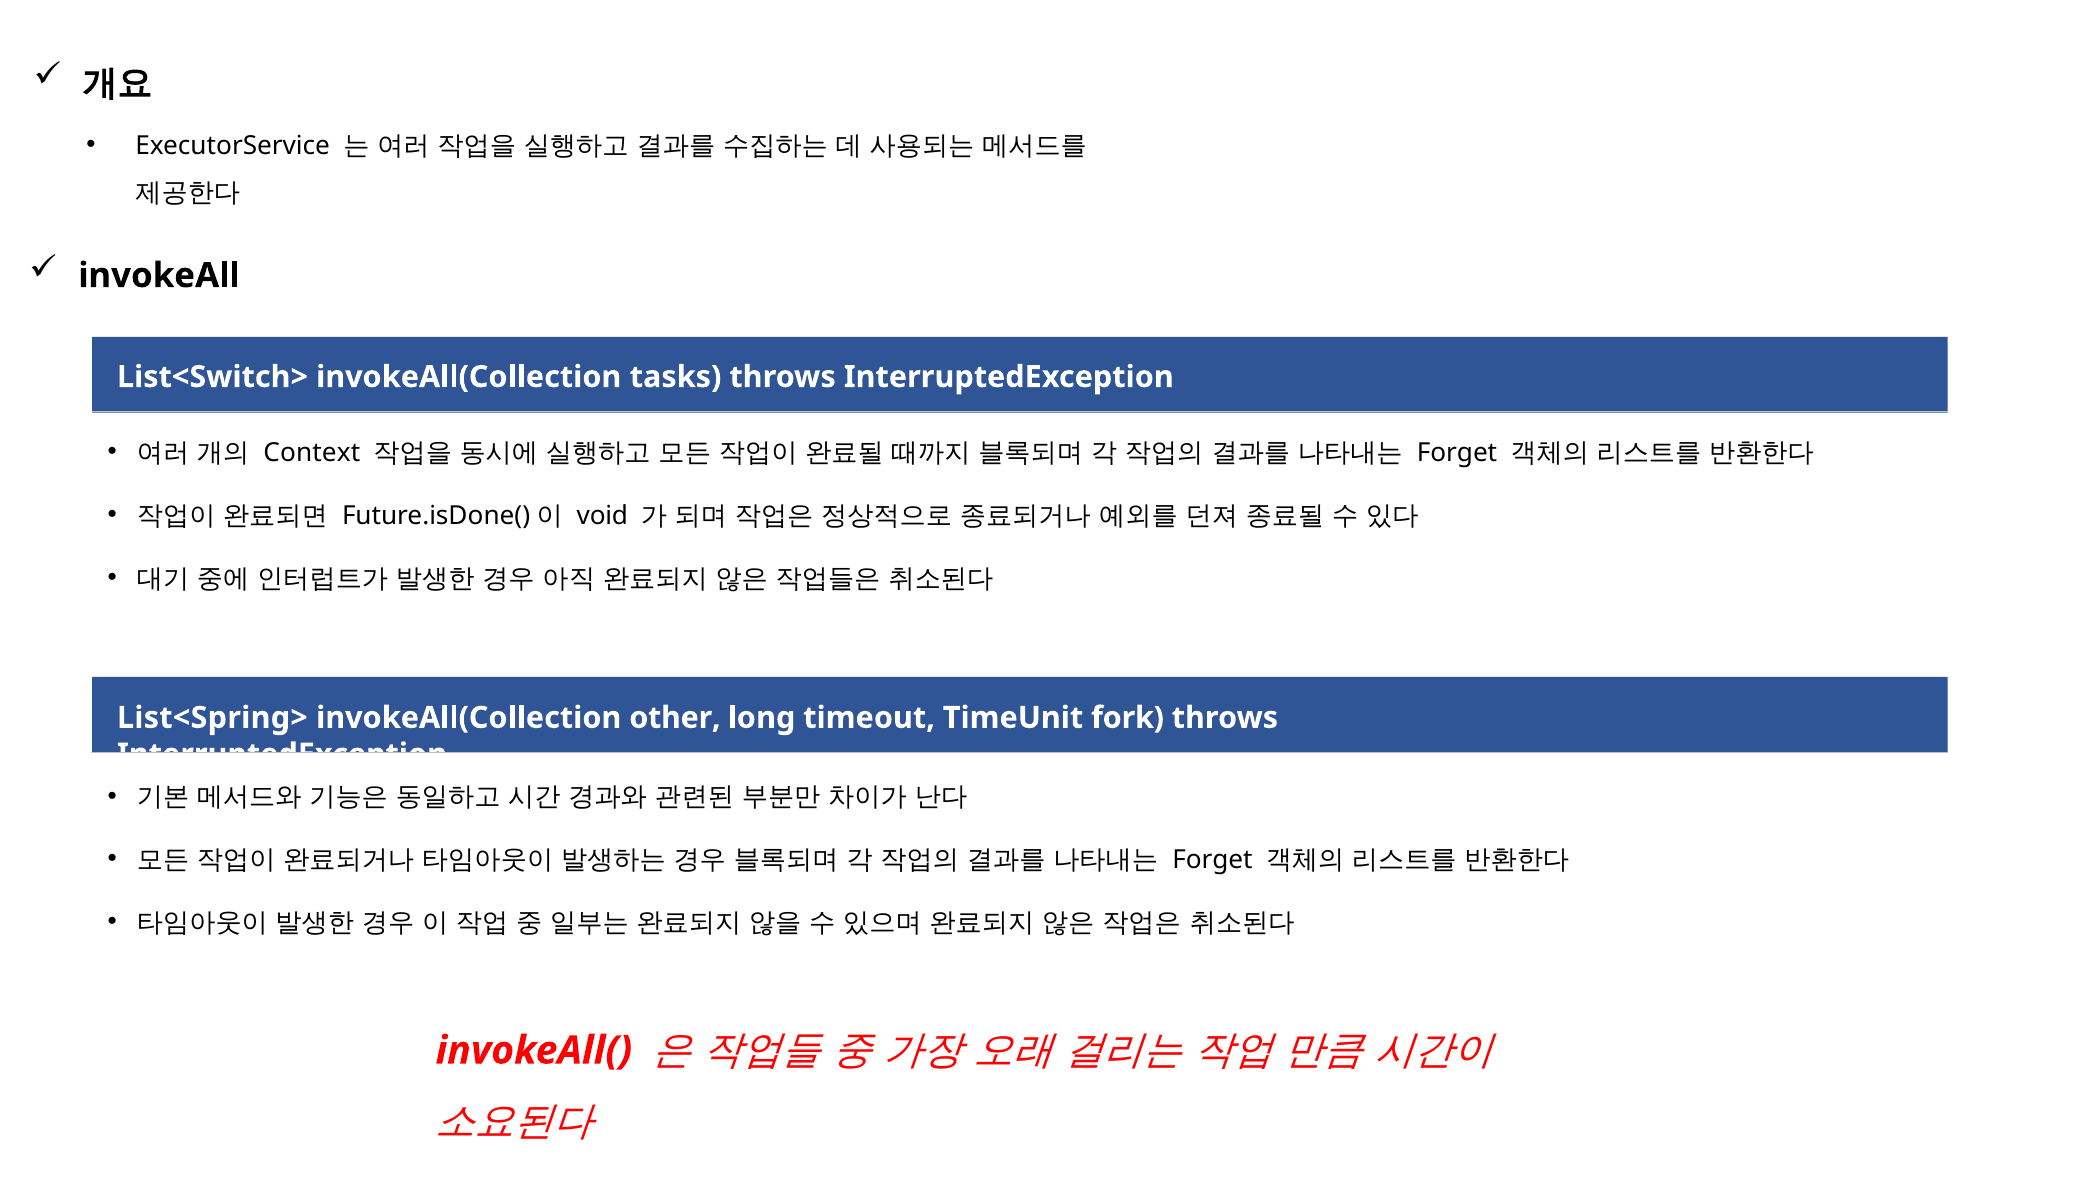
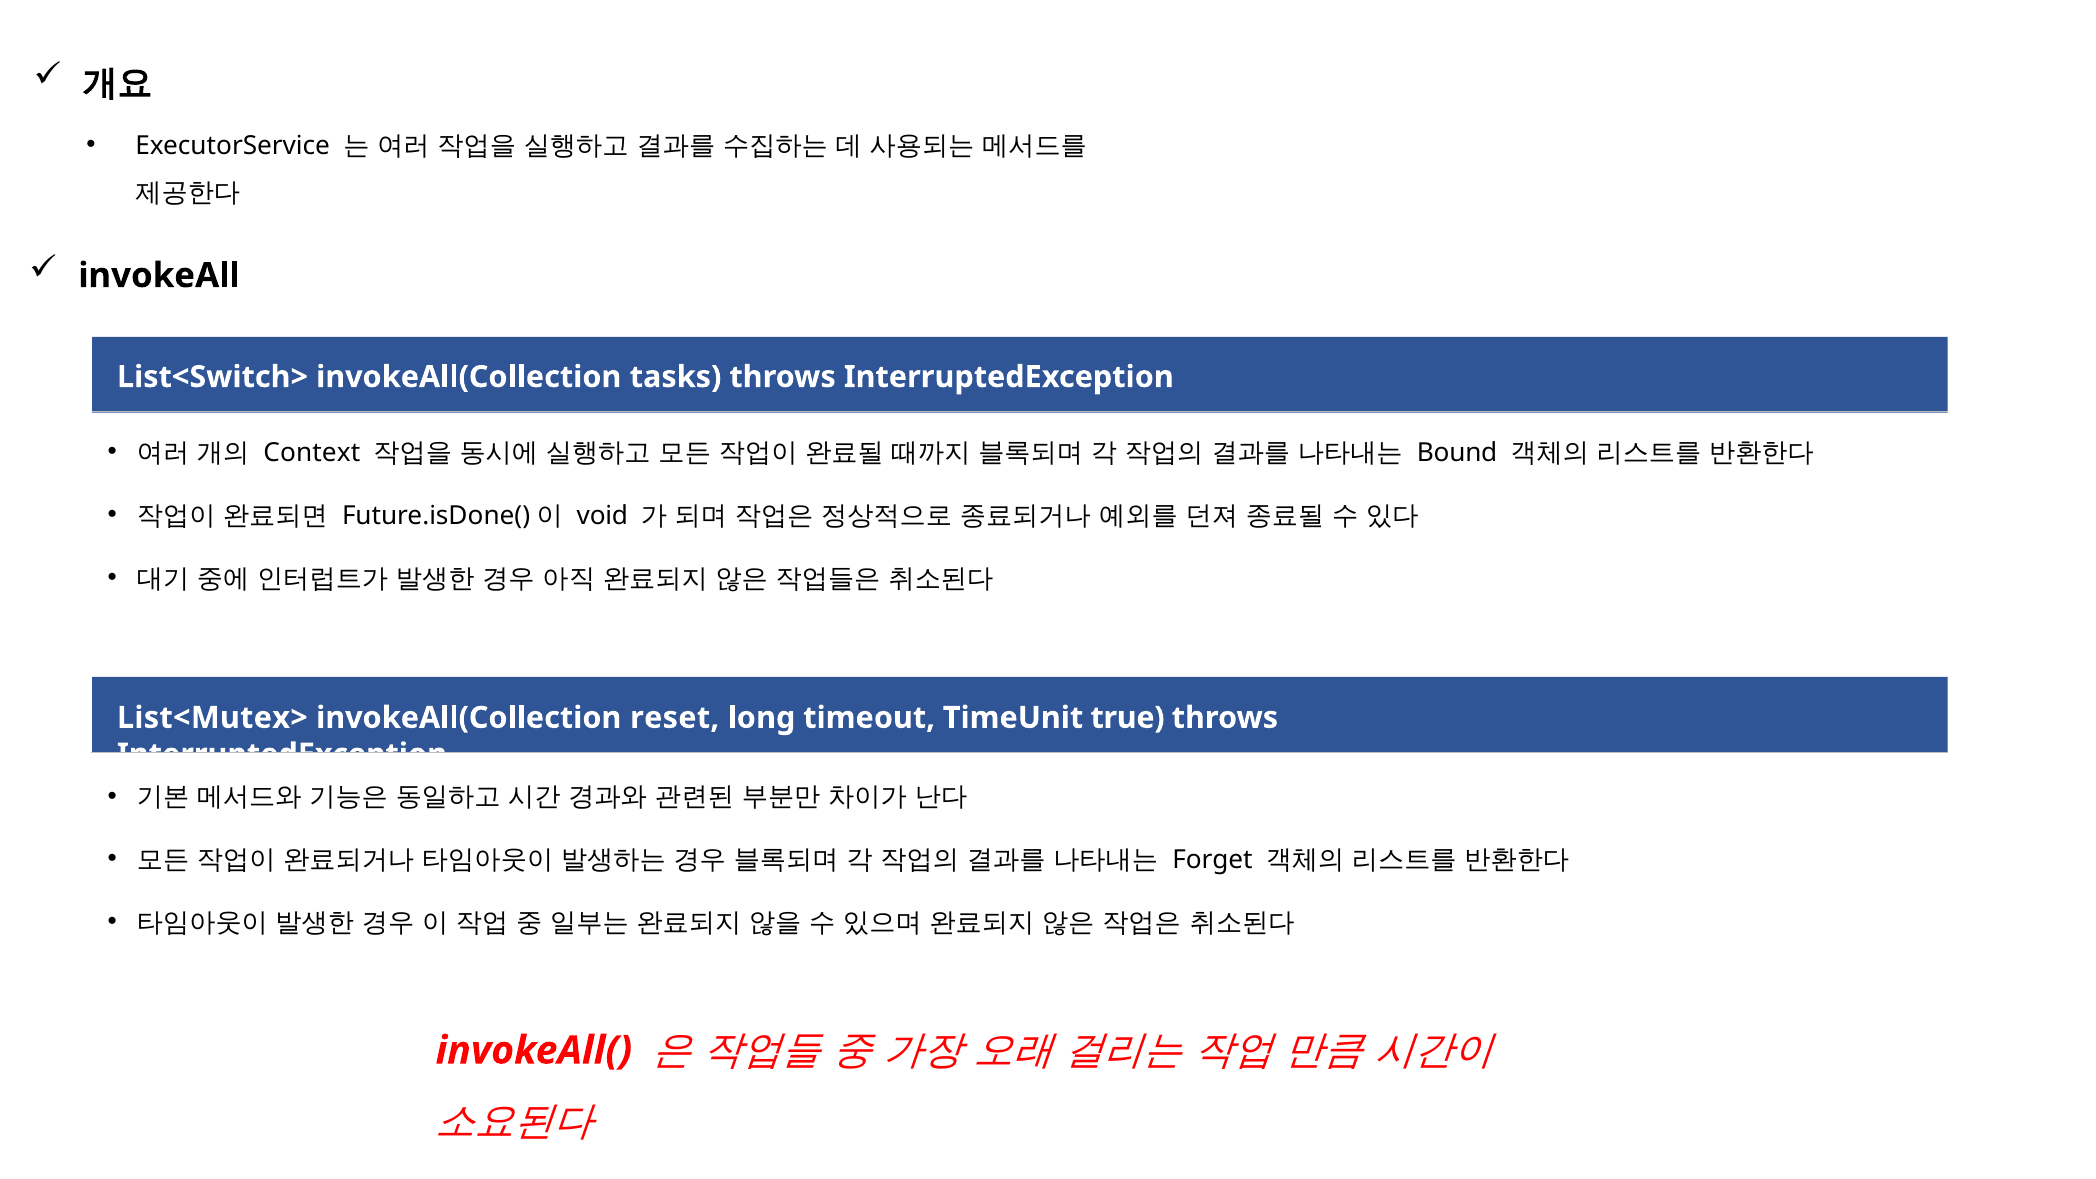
Forget at (1457, 453): Forget -> Bound
List<Spring>: List<Spring> -> List<Mutex>
other: other -> reset
fork: fork -> true
